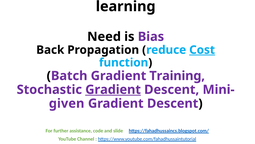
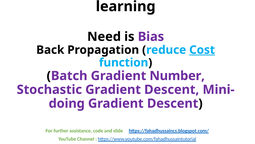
Training: Training -> Number
Gradient at (113, 89) underline: present -> none
given: given -> doing
